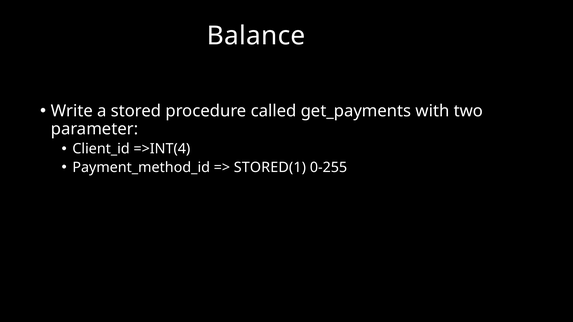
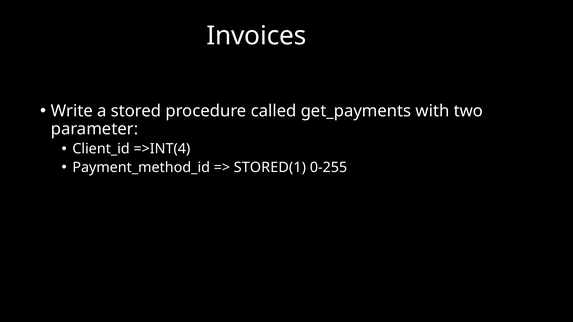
Balance: Balance -> Invoices
